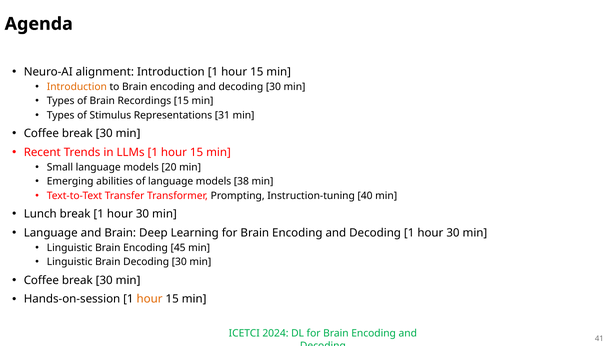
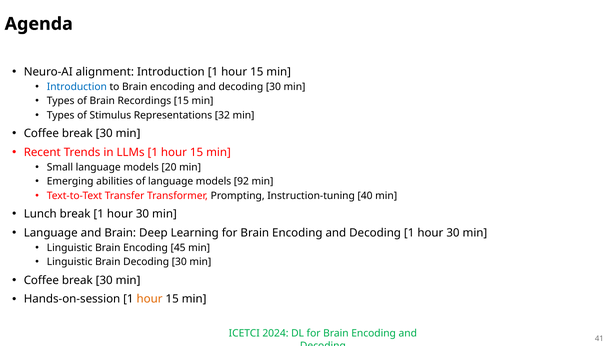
Introduction at (77, 87) colour: orange -> blue
31: 31 -> 32
38: 38 -> 92
